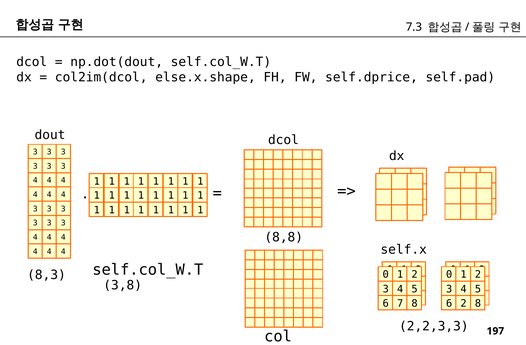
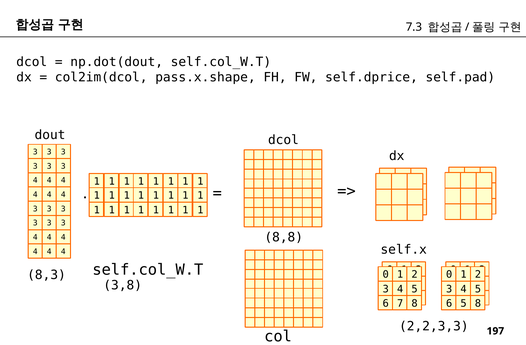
else.x.shape: else.x.shape -> pass.x.shape
6 2: 2 -> 5
